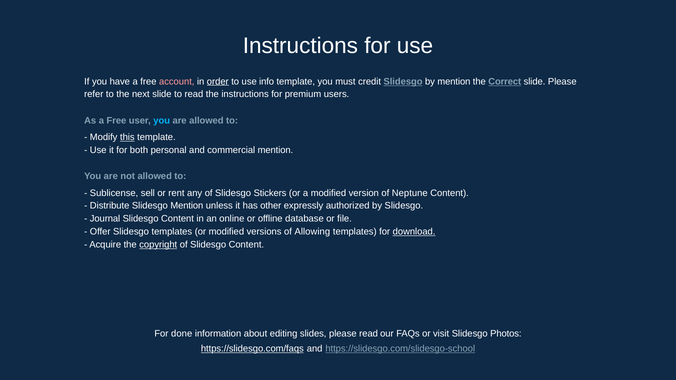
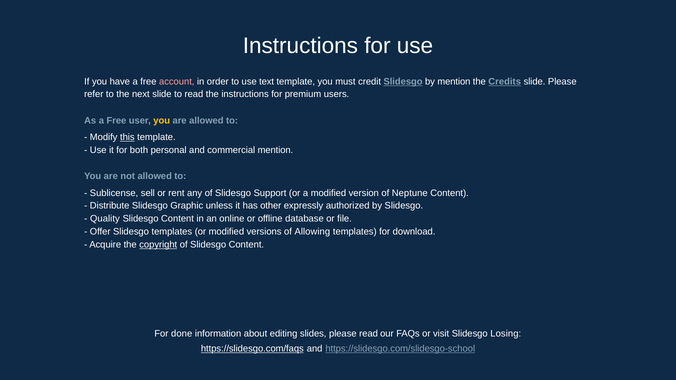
order underline: present -> none
info: info -> text
Correct: Correct -> Credits
you at (162, 121) colour: light blue -> yellow
Stickers: Stickers -> Support
Slidesgo Mention: Mention -> Graphic
Journal: Journal -> Quality
download underline: present -> none
Photos: Photos -> Losing
